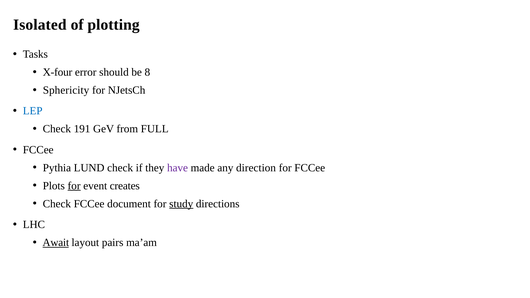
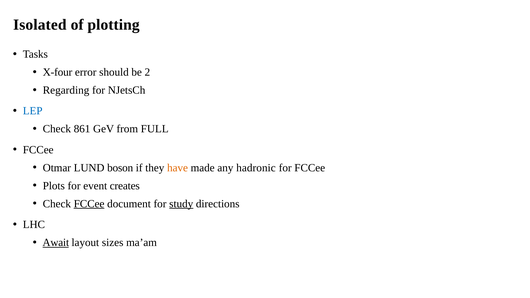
8: 8 -> 2
Sphericity: Sphericity -> Regarding
191: 191 -> 861
Pythia: Pythia -> Otmar
LUND check: check -> boson
have colour: purple -> orange
direction: direction -> hadronic
for at (74, 186) underline: present -> none
FCCee at (89, 204) underline: none -> present
pairs: pairs -> sizes
